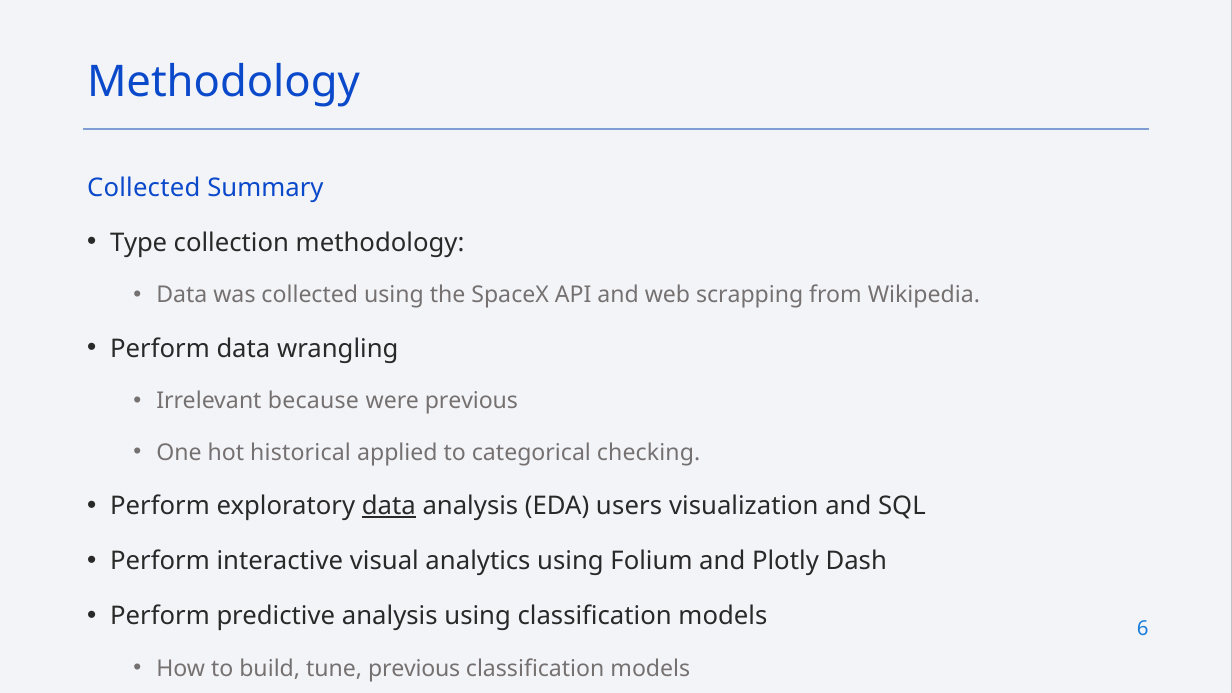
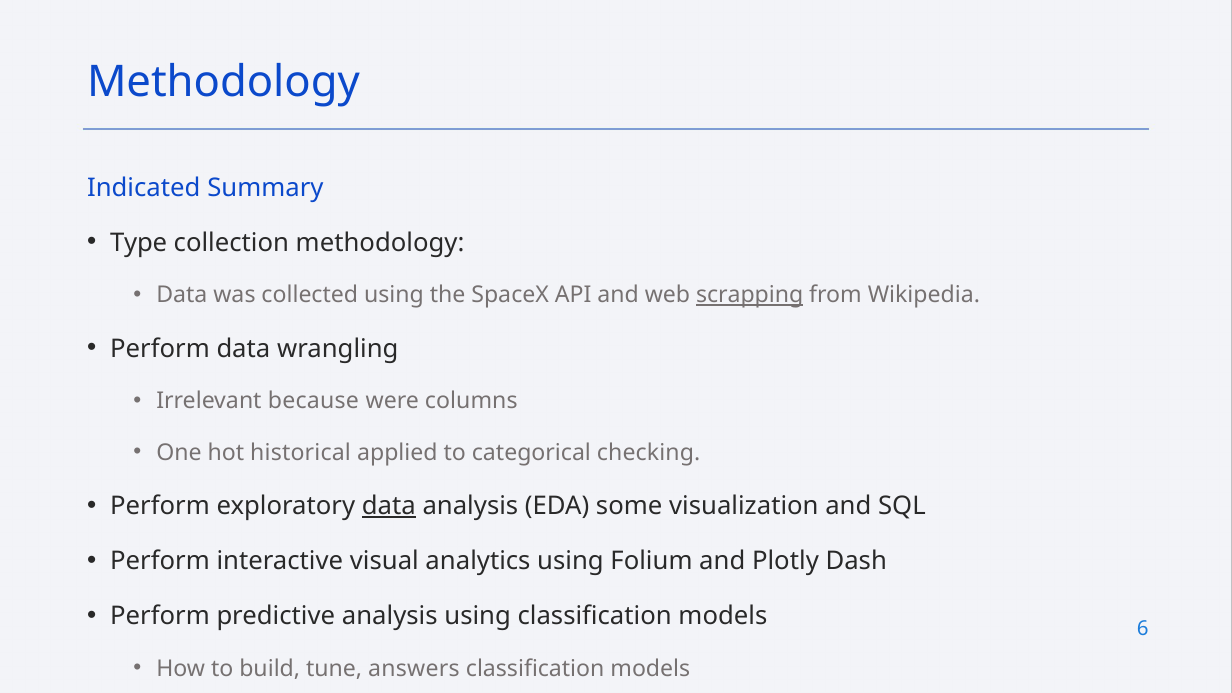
Collected at (144, 188): Collected -> Indicated
scrapping underline: none -> present
were previous: previous -> columns
users: users -> some
tune previous: previous -> answers
